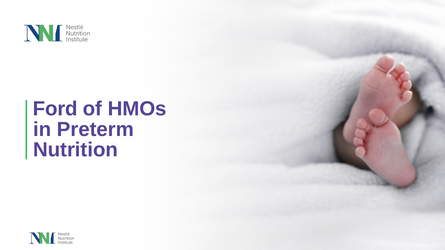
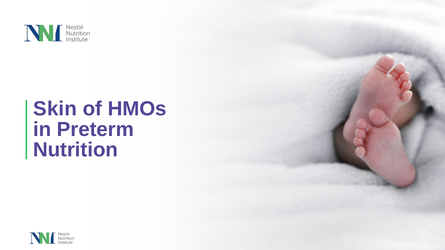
Ford: Ford -> Skin
